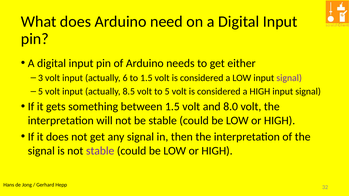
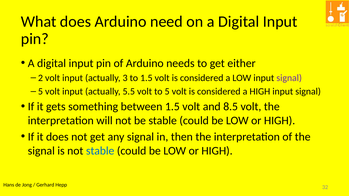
3: 3 -> 2
6: 6 -> 3
8.5: 8.5 -> 5.5
8.0: 8.0 -> 8.5
stable at (100, 151) colour: purple -> blue
